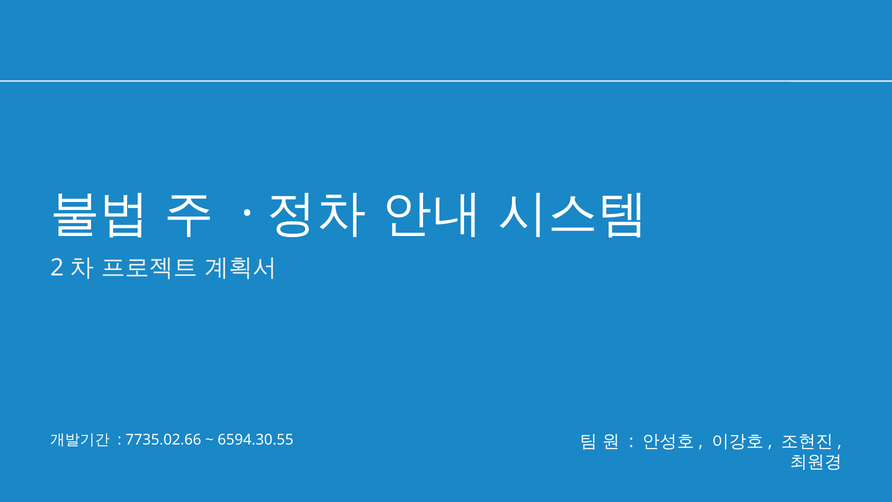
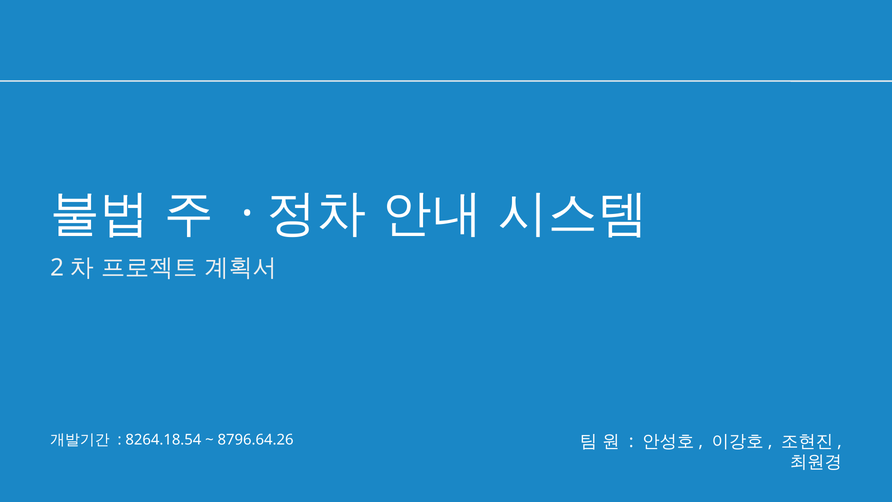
7735.02.66: 7735.02.66 -> 8264.18.54
6594.30.55: 6594.30.55 -> 8796.64.26
